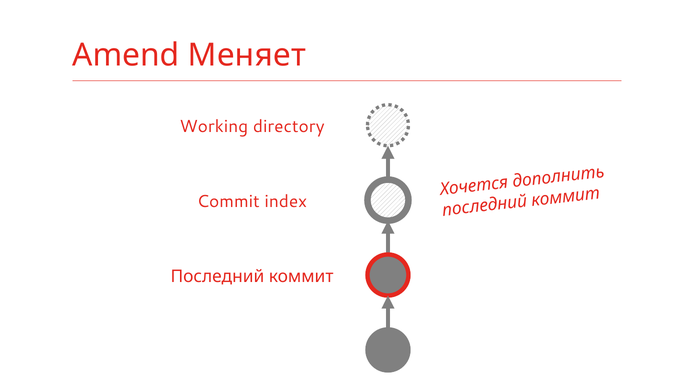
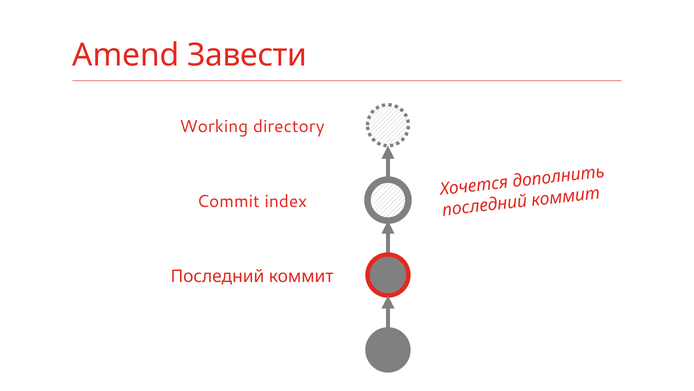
Меняет: Меняет -> Завести
